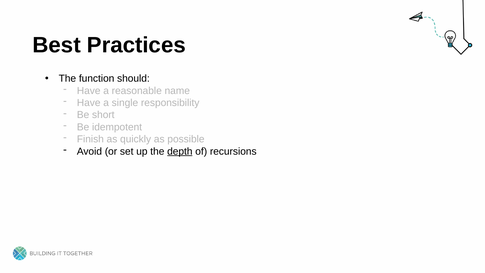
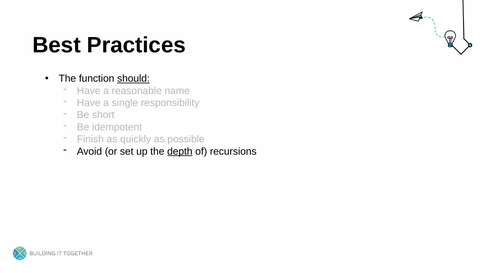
should underline: none -> present
